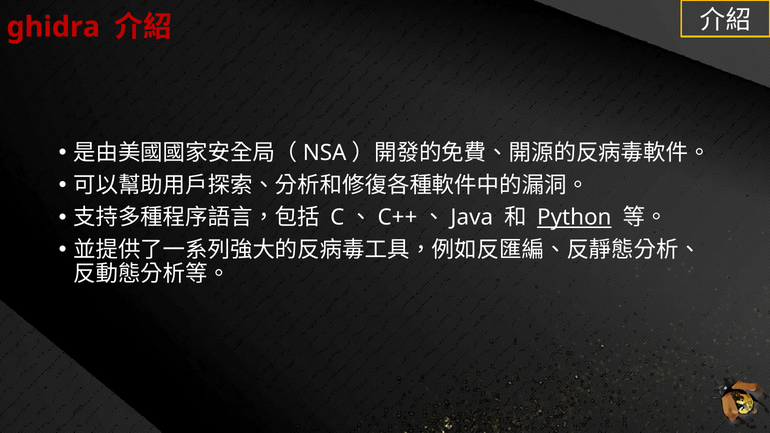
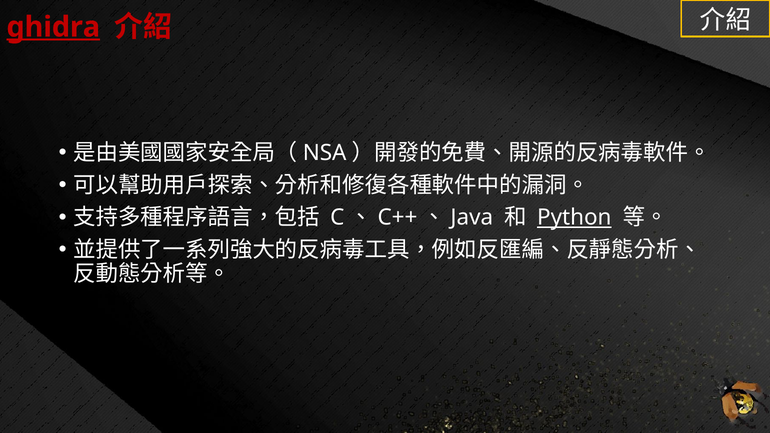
ghidra underline: none -> present
